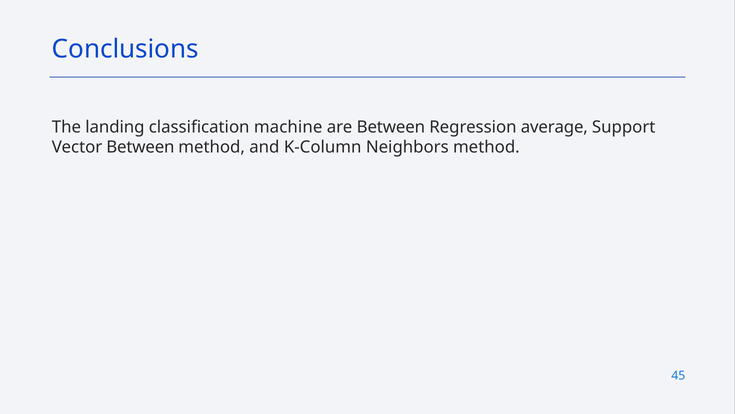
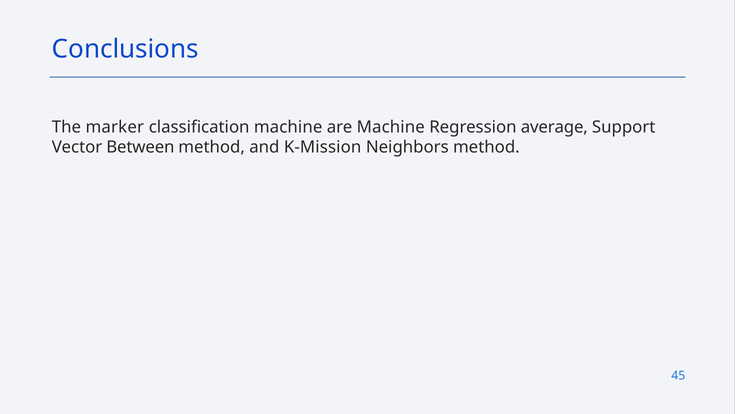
landing: landing -> marker
are Between: Between -> Machine
K-Column: K-Column -> K-Mission
